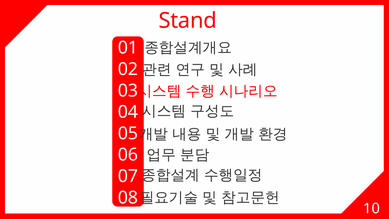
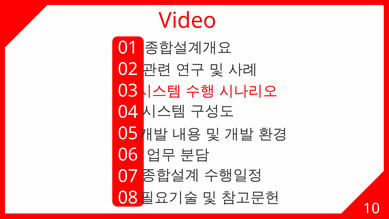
Stand: Stand -> Video
